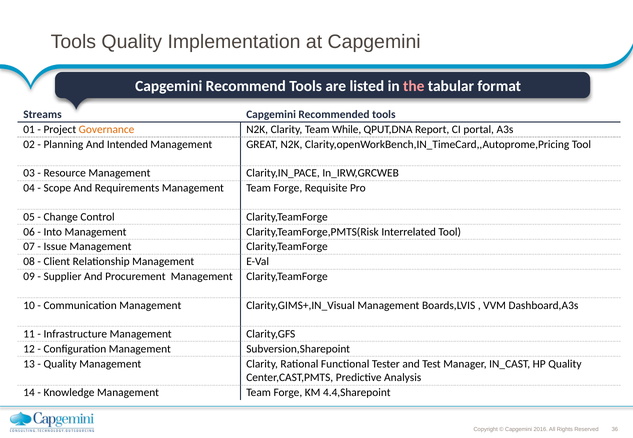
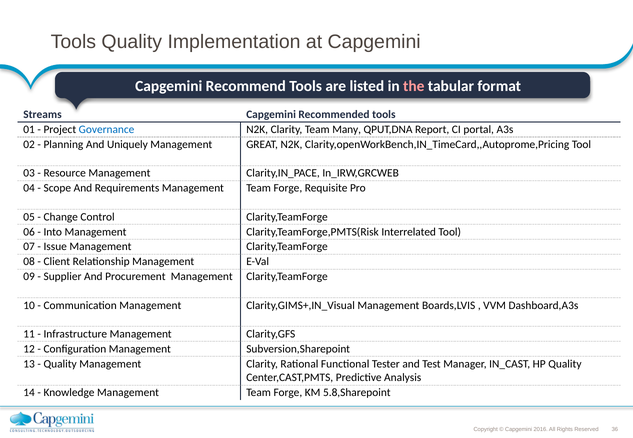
Governance colour: orange -> blue
While: While -> Many
Intended: Intended -> Uniquely
4.4,Sharepoint: 4.4,Sharepoint -> 5.8,Sharepoint
